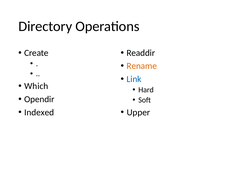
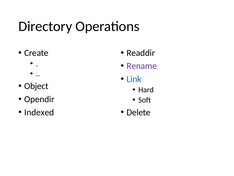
Rename colour: orange -> purple
Which: Which -> Object
Upper: Upper -> Delete
